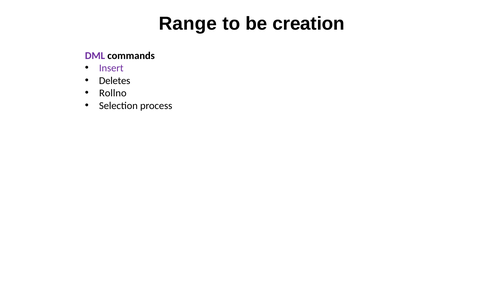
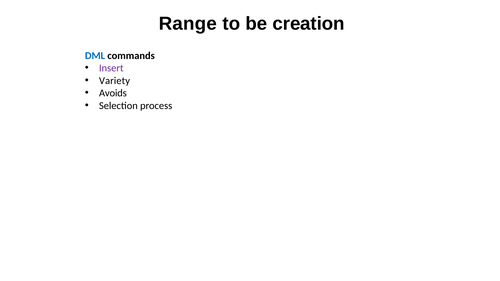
DML colour: purple -> blue
Deletes: Deletes -> Variety
Rollno: Rollno -> Avoids
